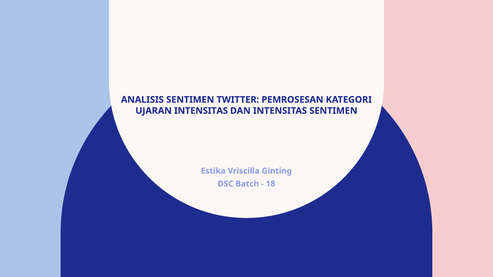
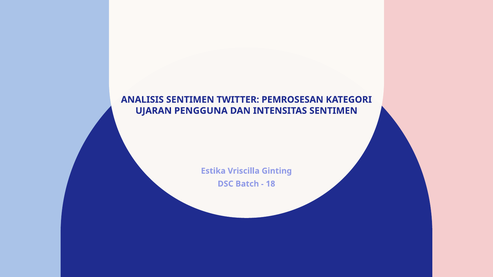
UJARAN INTENSITAS: INTENSITAS -> PENGGUNA
